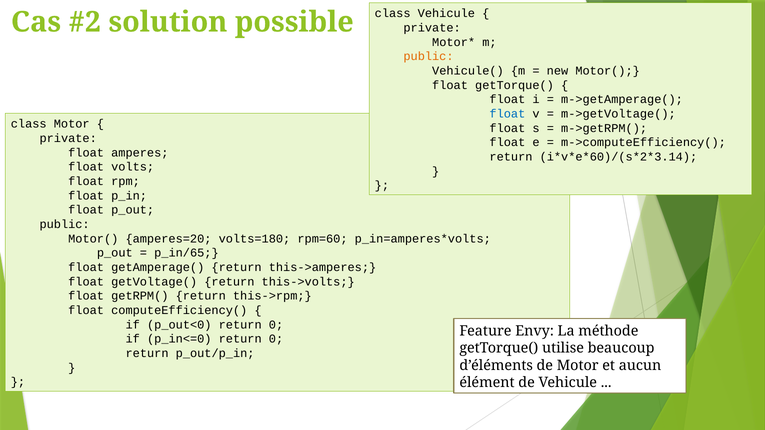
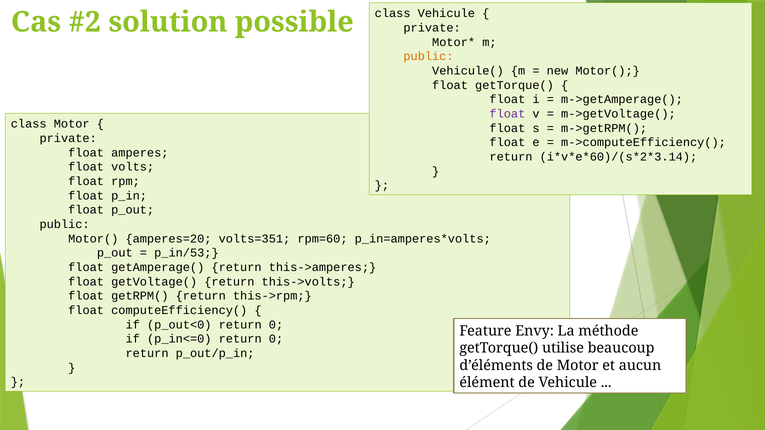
float at (507, 114) colour: blue -> purple
volts=180: volts=180 -> volts=351
p_in/65: p_in/65 -> p_in/53
